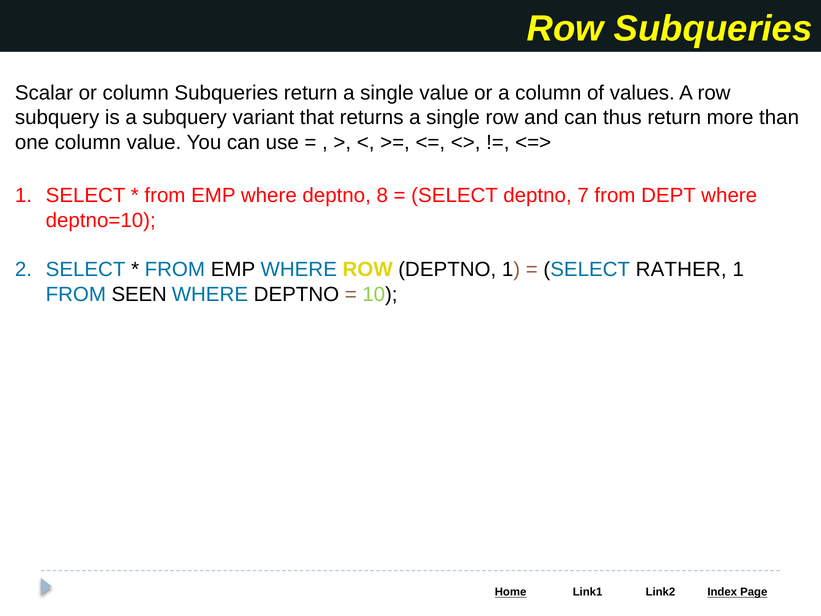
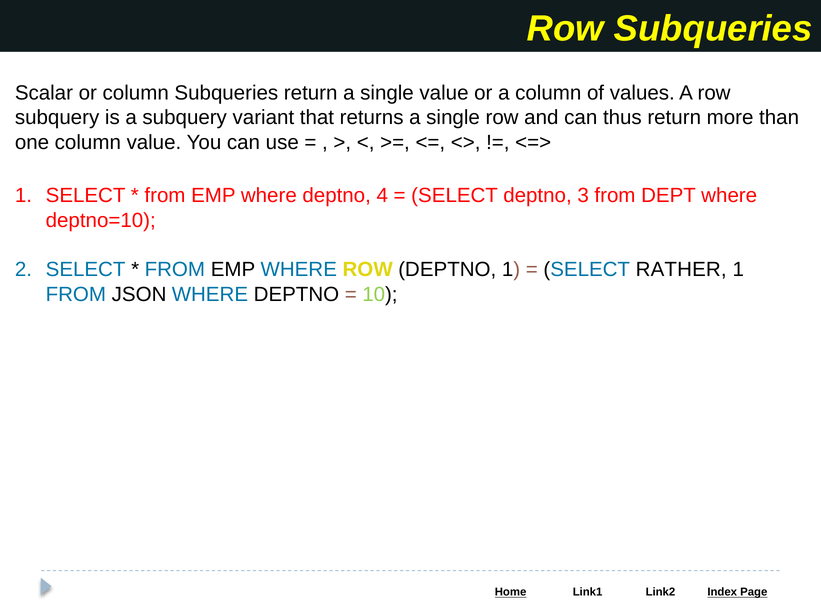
8: 8 -> 4
7: 7 -> 3
SEEN: SEEN -> JSON
